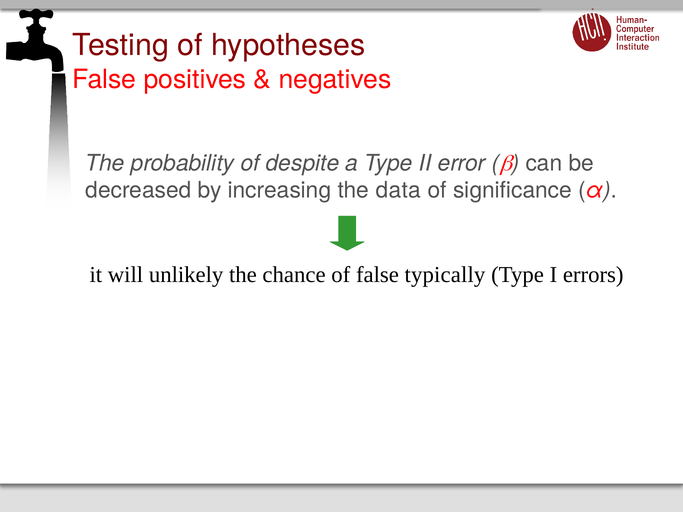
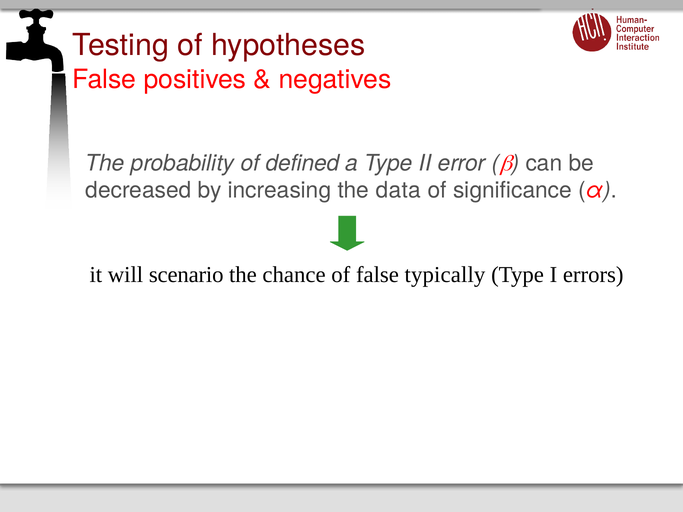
despite: despite -> defined
unlikely: unlikely -> scenario
